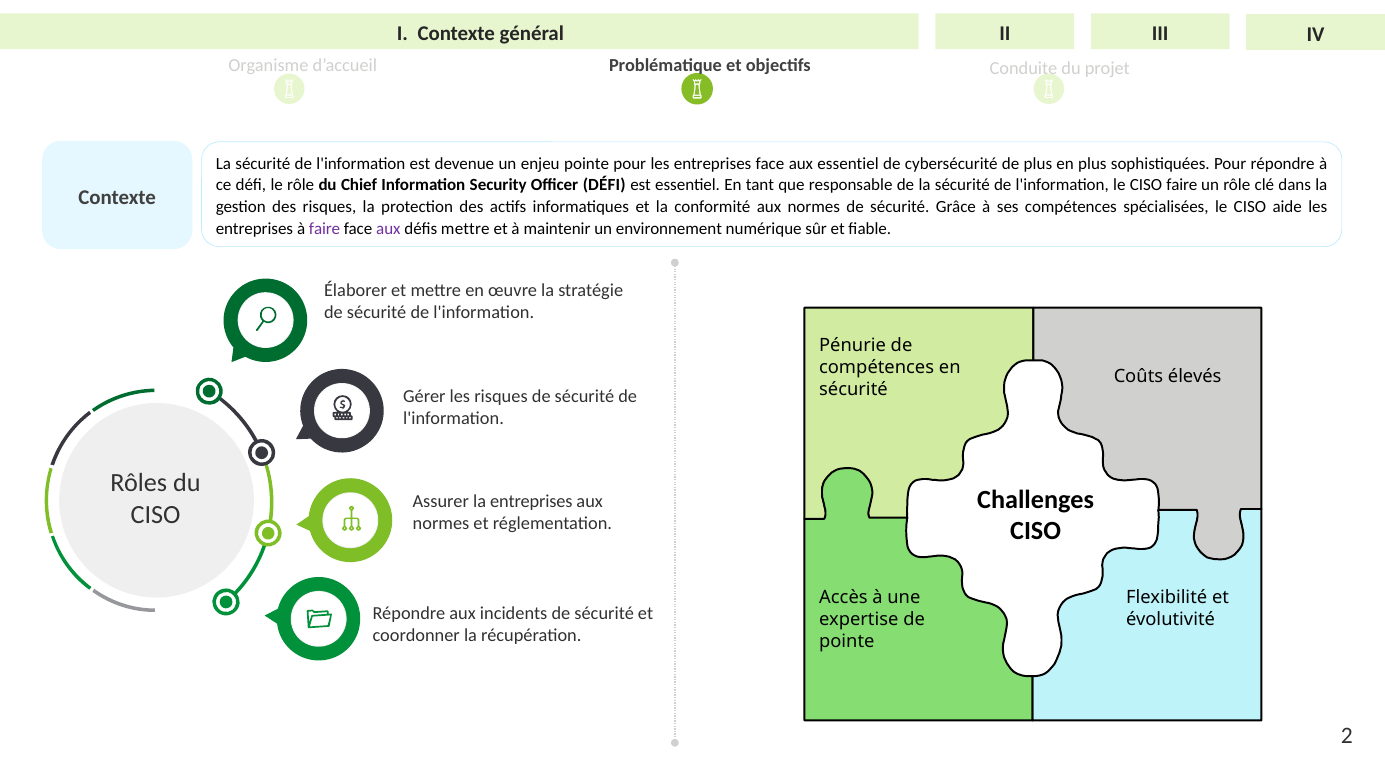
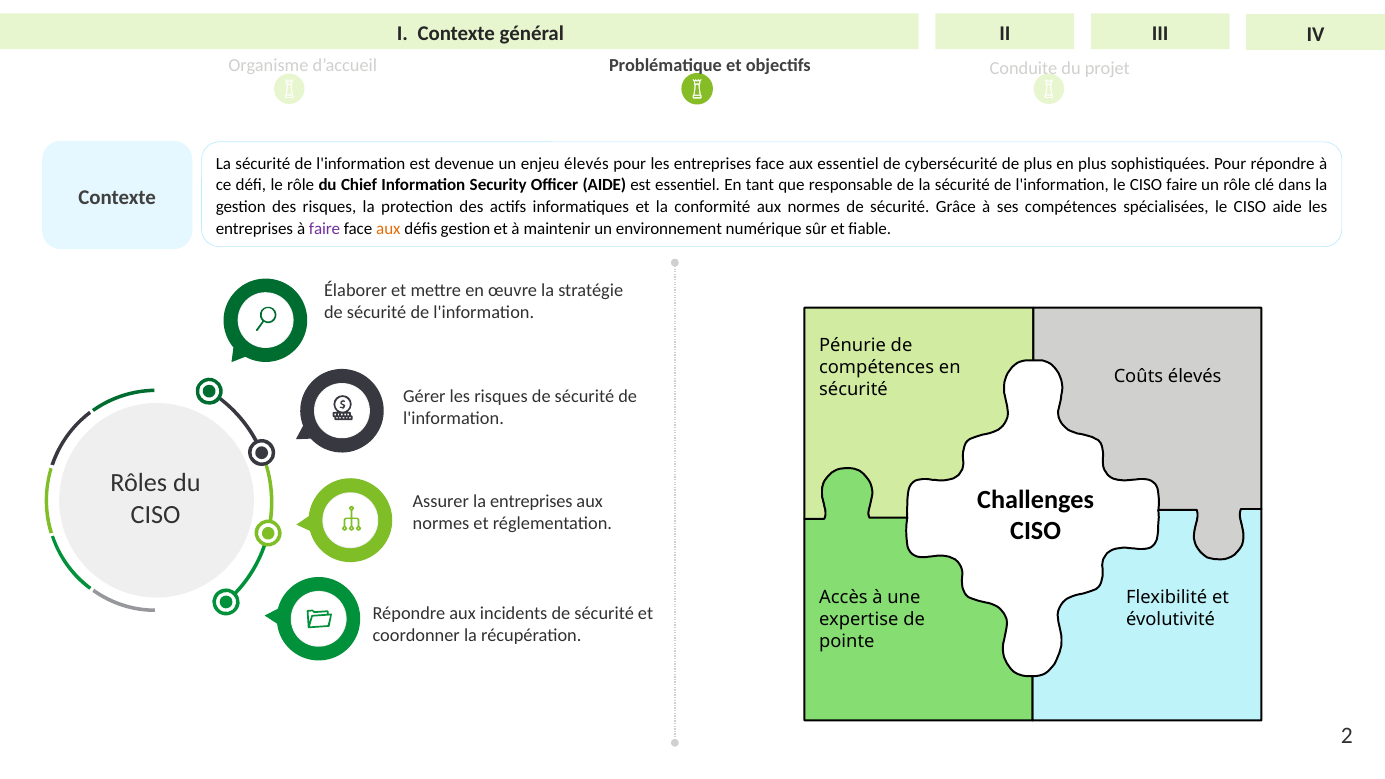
enjeu pointe: pointe -> élevés
Officer DÉFI: DÉFI -> AIDE
aux at (388, 229) colour: purple -> orange
défis mettre: mettre -> gestion
